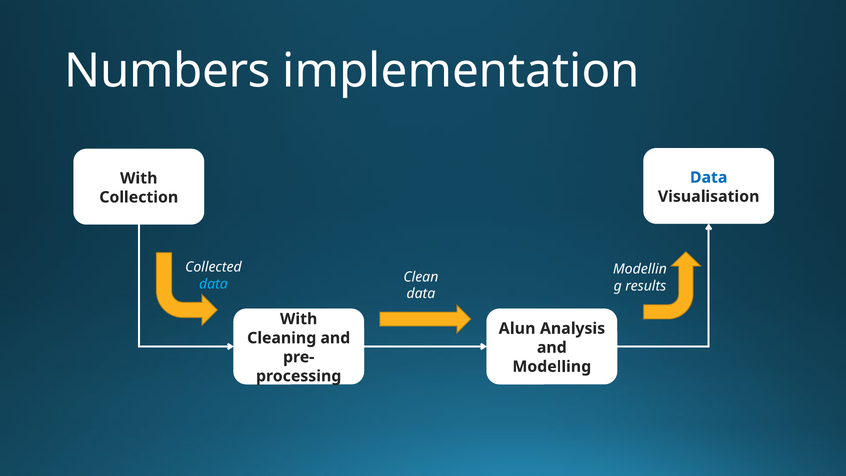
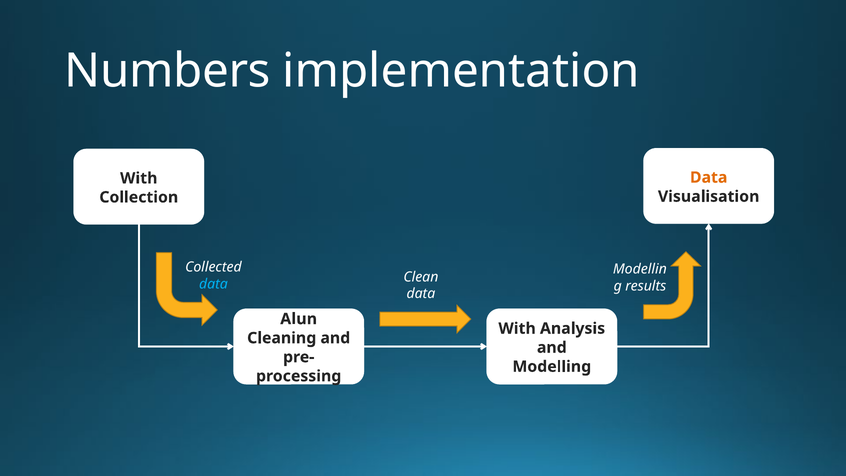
Data at (709, 177) colour: blue -> orange
With at (299, 319): With -> Alun
Alun at (517, 328): Alun -> With
